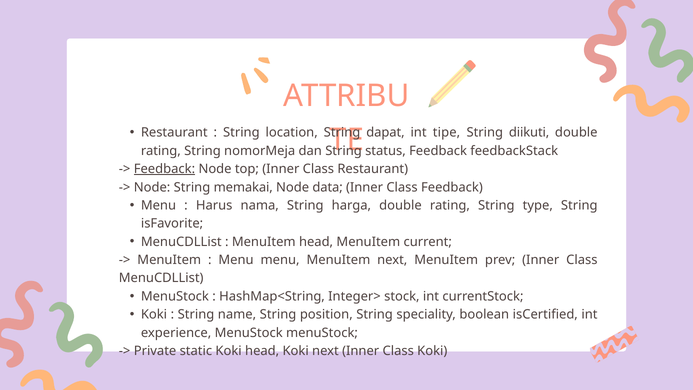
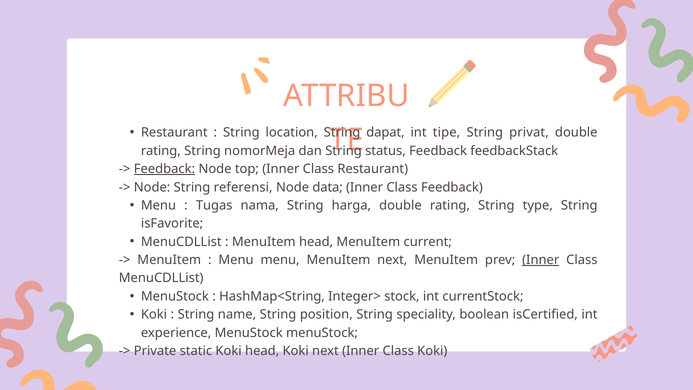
diikuti: diikuti -> privat
memakai: memakai -> referensi
Harus: Harus -> Tugas
Inner at (541, 260) underline: none -> present
